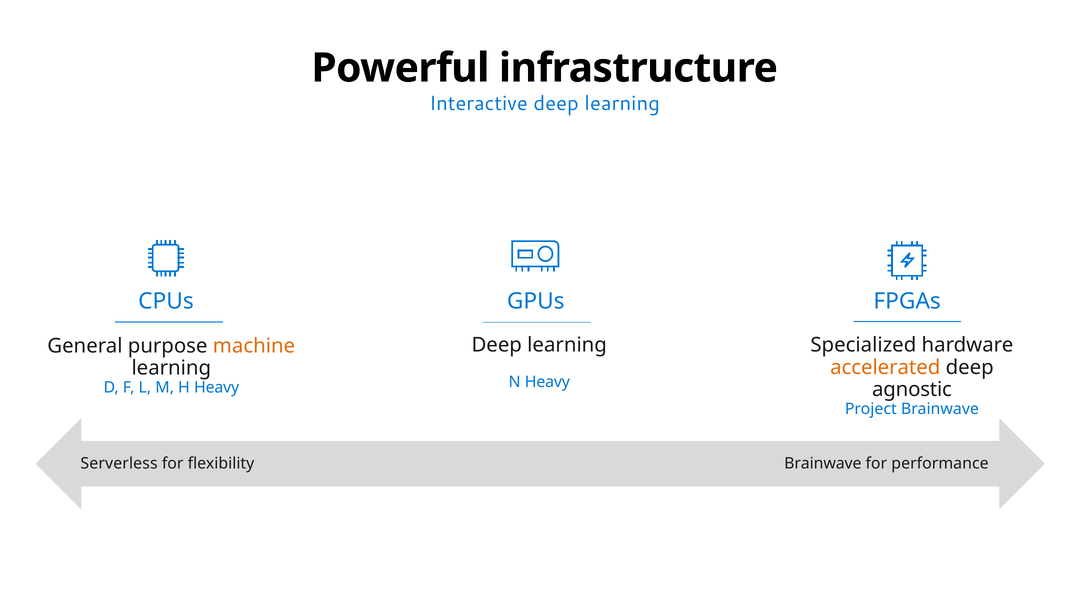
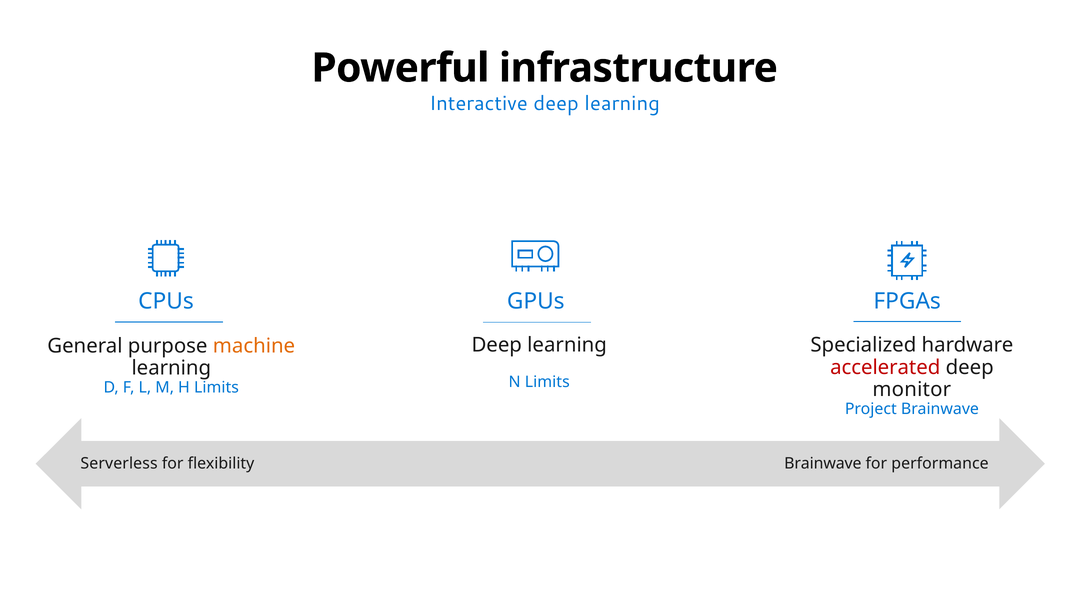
accelerated colour: orange -> red
N Heavy: Heavy -> Limits
H Heavy: Heavy -> Limits
agnostic: agnostic -> monitor
